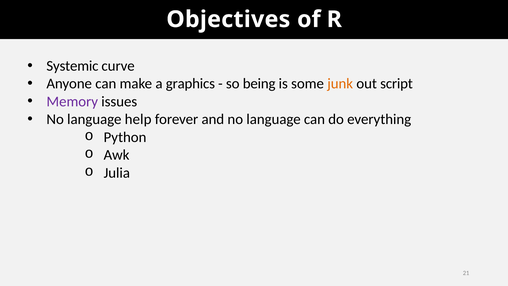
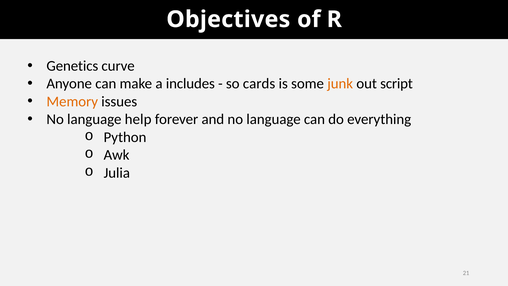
Systemic: Systemic -> Genetics
graphics: graphics -> includes
being: being -> cards
Memory colour: purple -> orange
